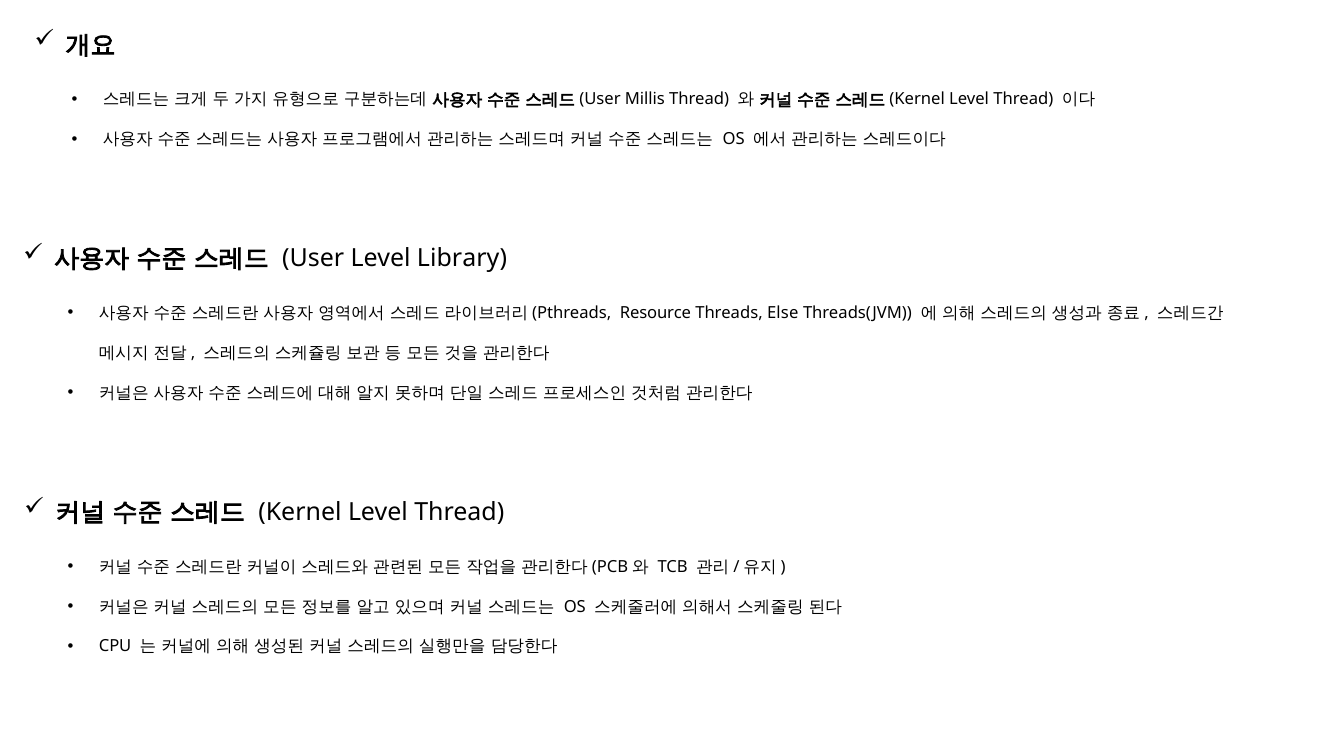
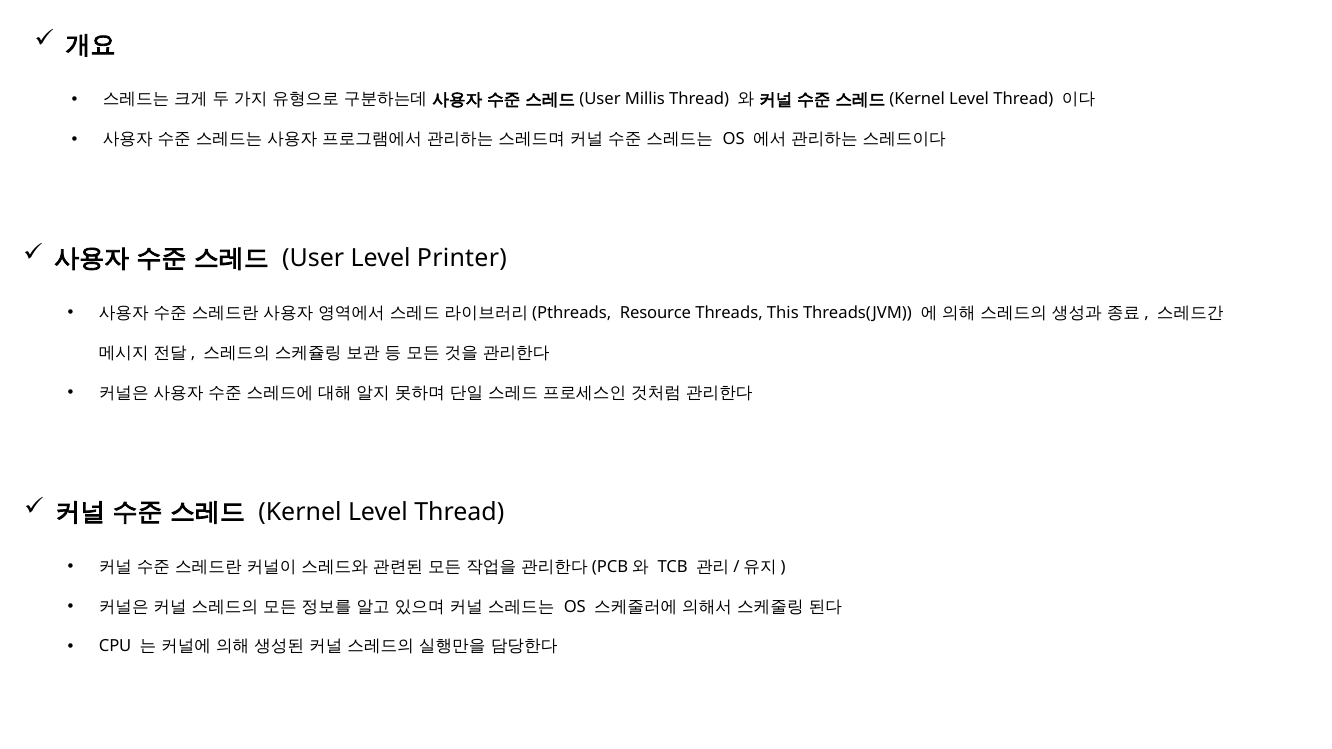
Library: Library -> Printer
Else: Else -> This
